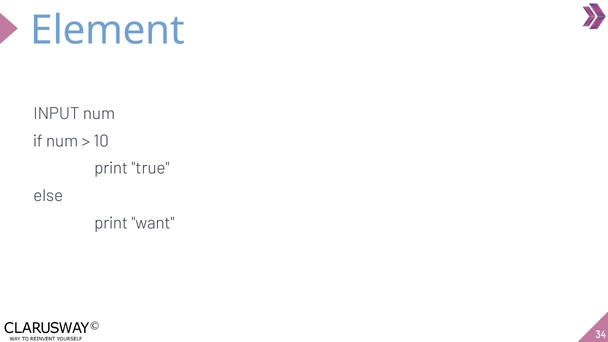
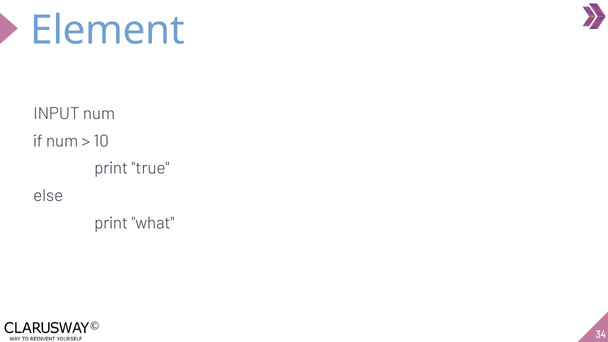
want: want -> what
